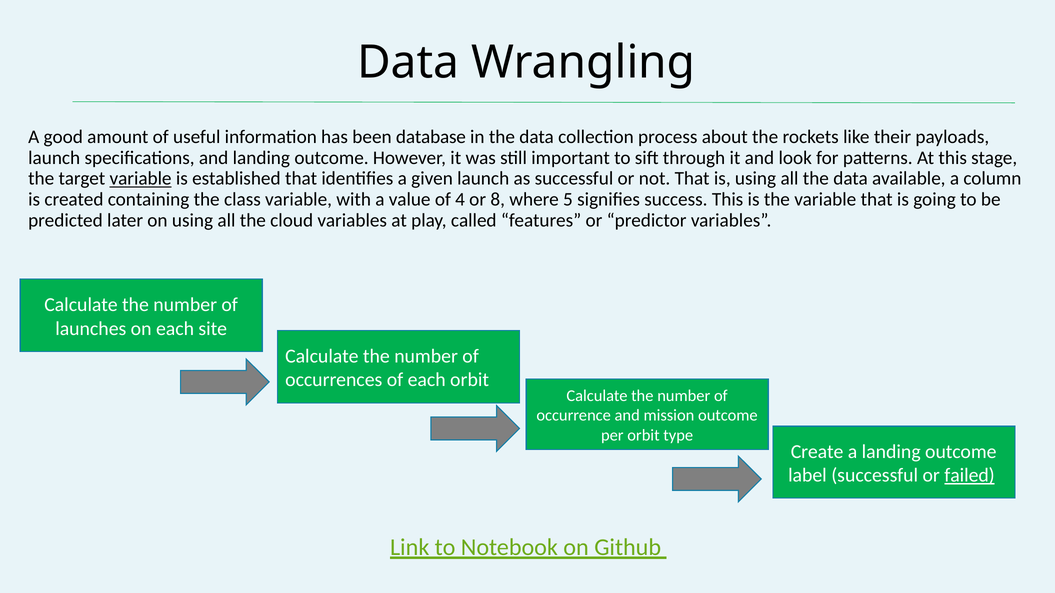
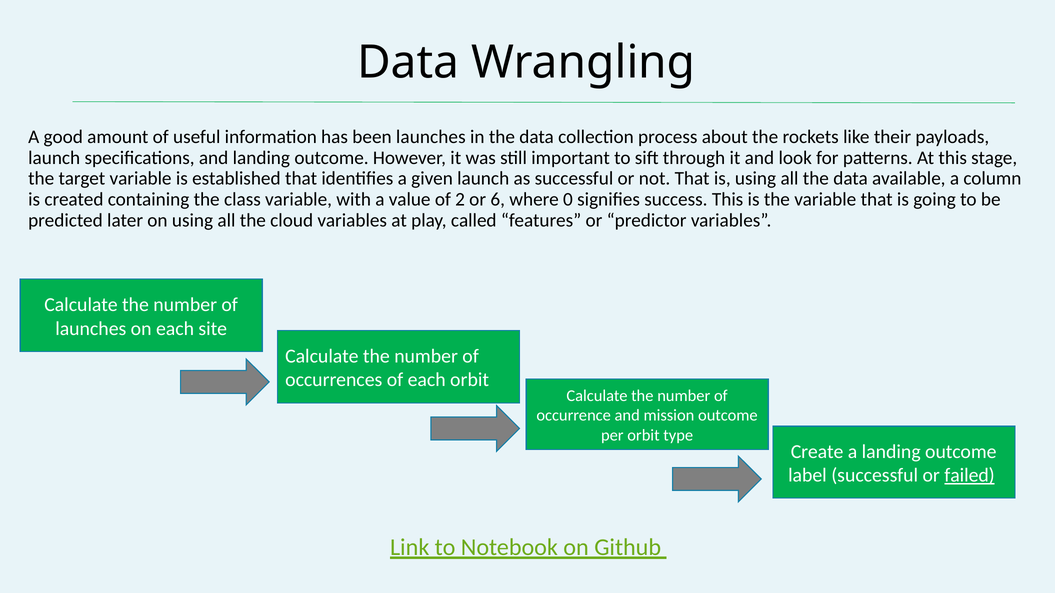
been database: database -> launches
variable at (141, 179) underline: present -> none
4: 4 -> 2
8: 8 -> 6
5: 5 -> 0
